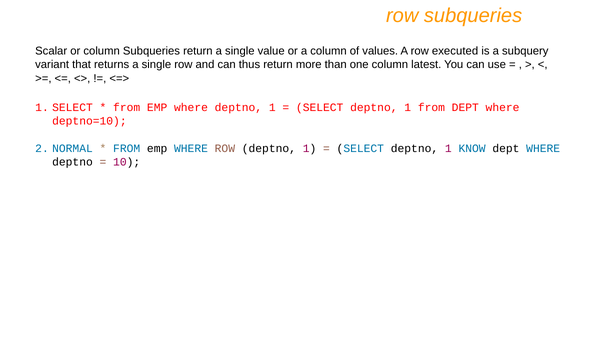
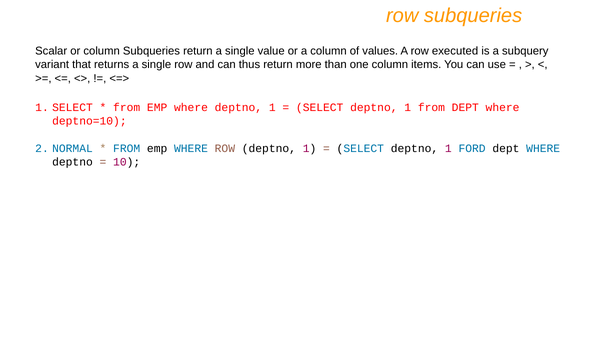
latest: latest -> items
KNOW: KNOW -> FORD
